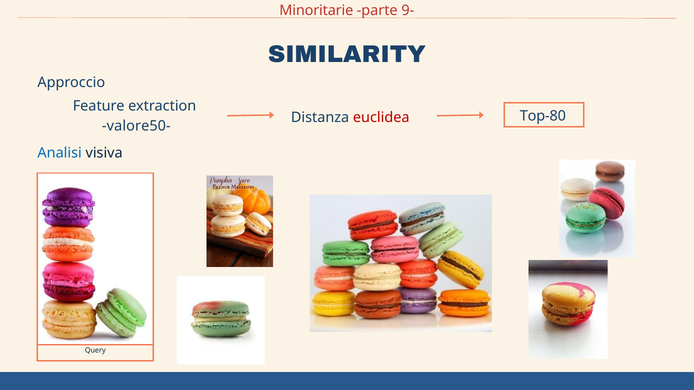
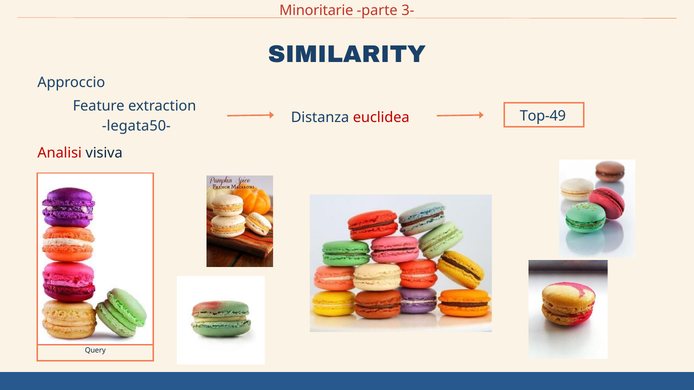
9-: 9- -> 3-
Top-80: Top-80 -> Top-49
valore50-: valore50- -> legata50-
Analisi colour: blue -> red
